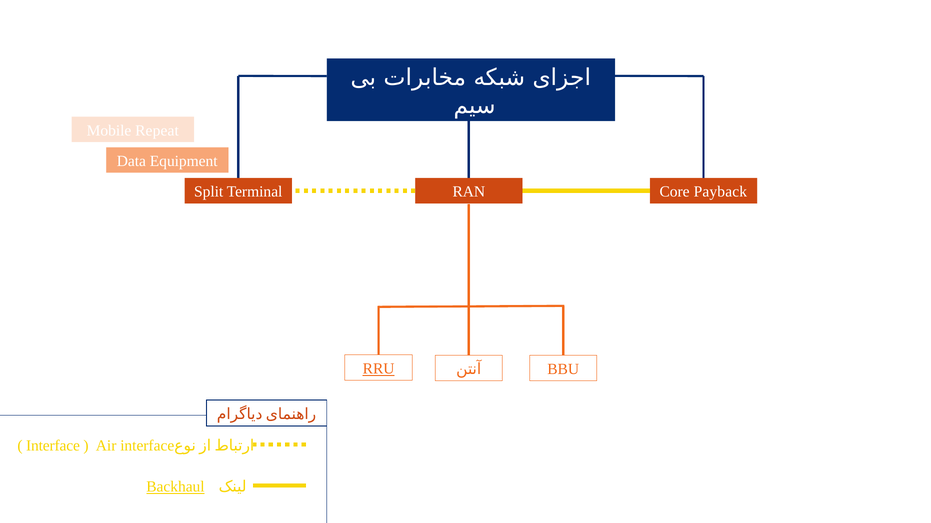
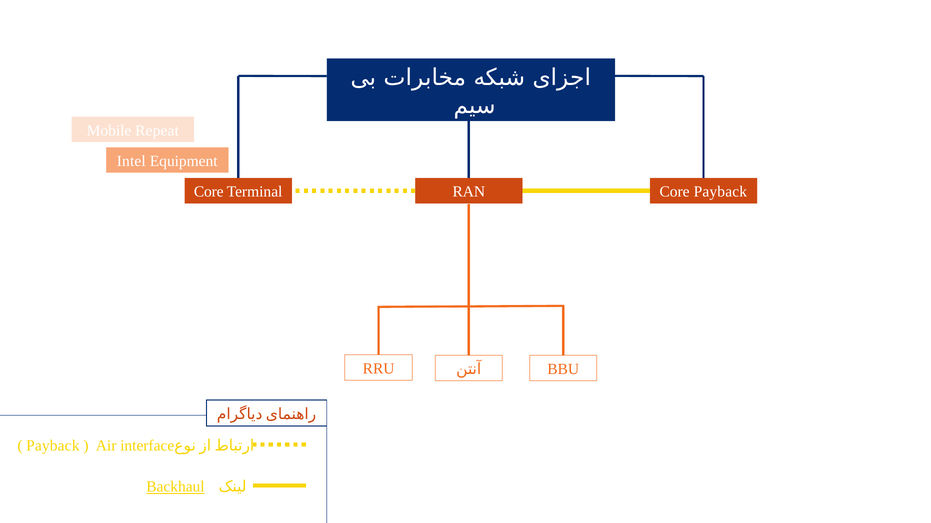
Data: Data -> Intel
Split at (209, 192): Split -> Core
RRU underline: present -> none
Interface at (53, 446): Interface -> Payback
